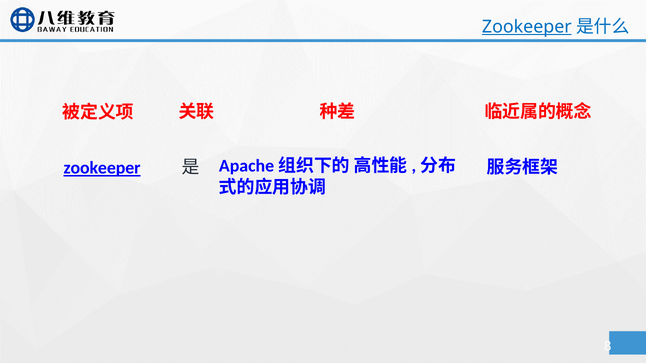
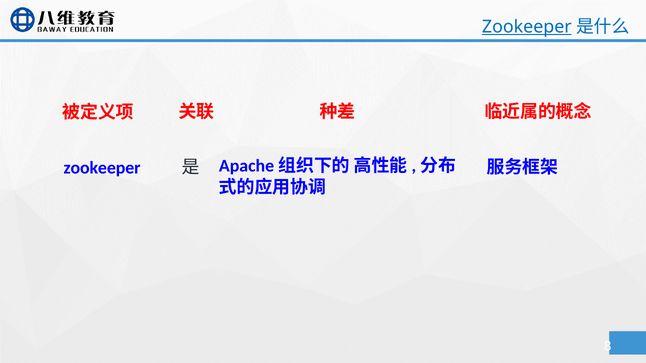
zookeeper at (102, 168) underline: present -> none
